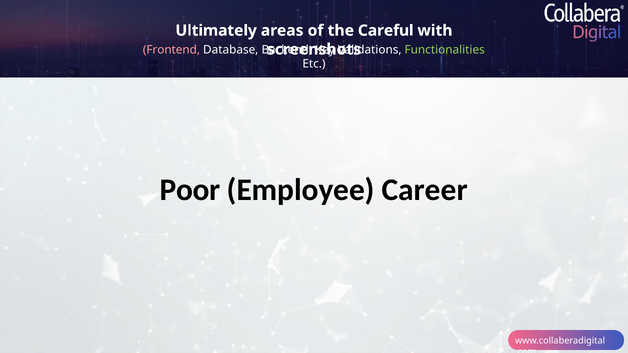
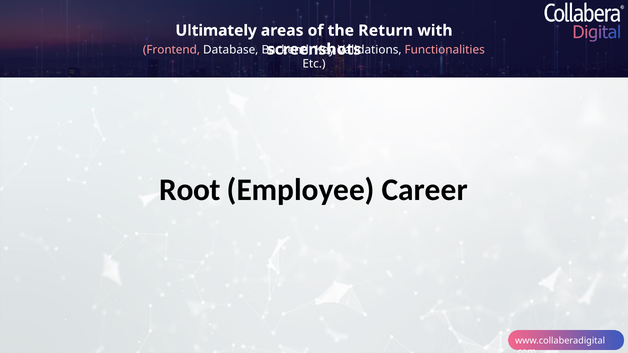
Careful: Careful -> Return
Functionalities colour: light green -> pink
Poor: Poor -> Root
